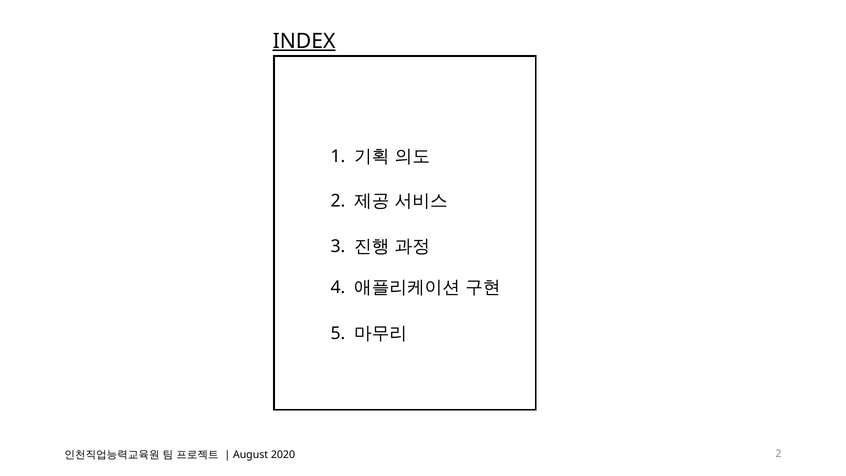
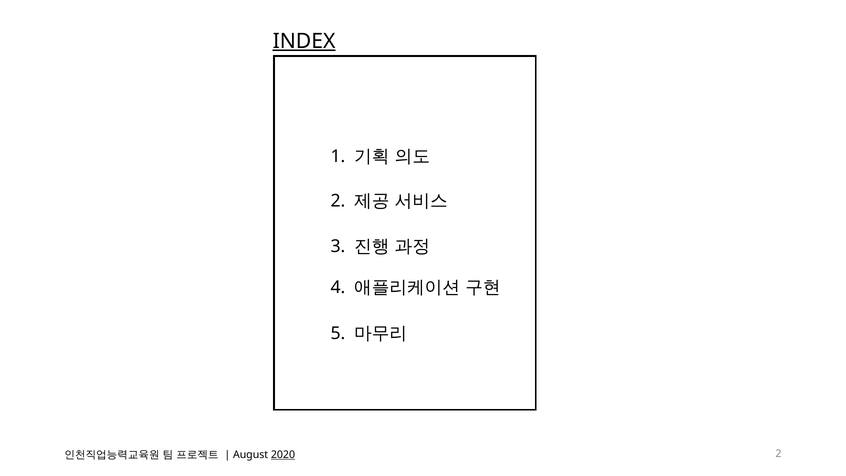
2020 underline: none -> present
